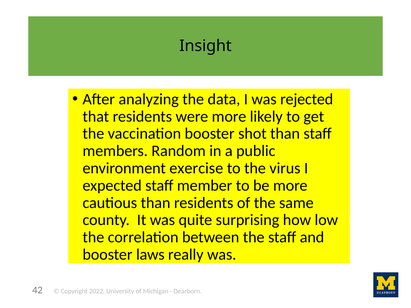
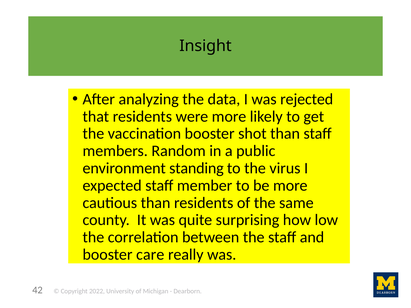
exercise: exercise -> standing
laws: laws -> care
